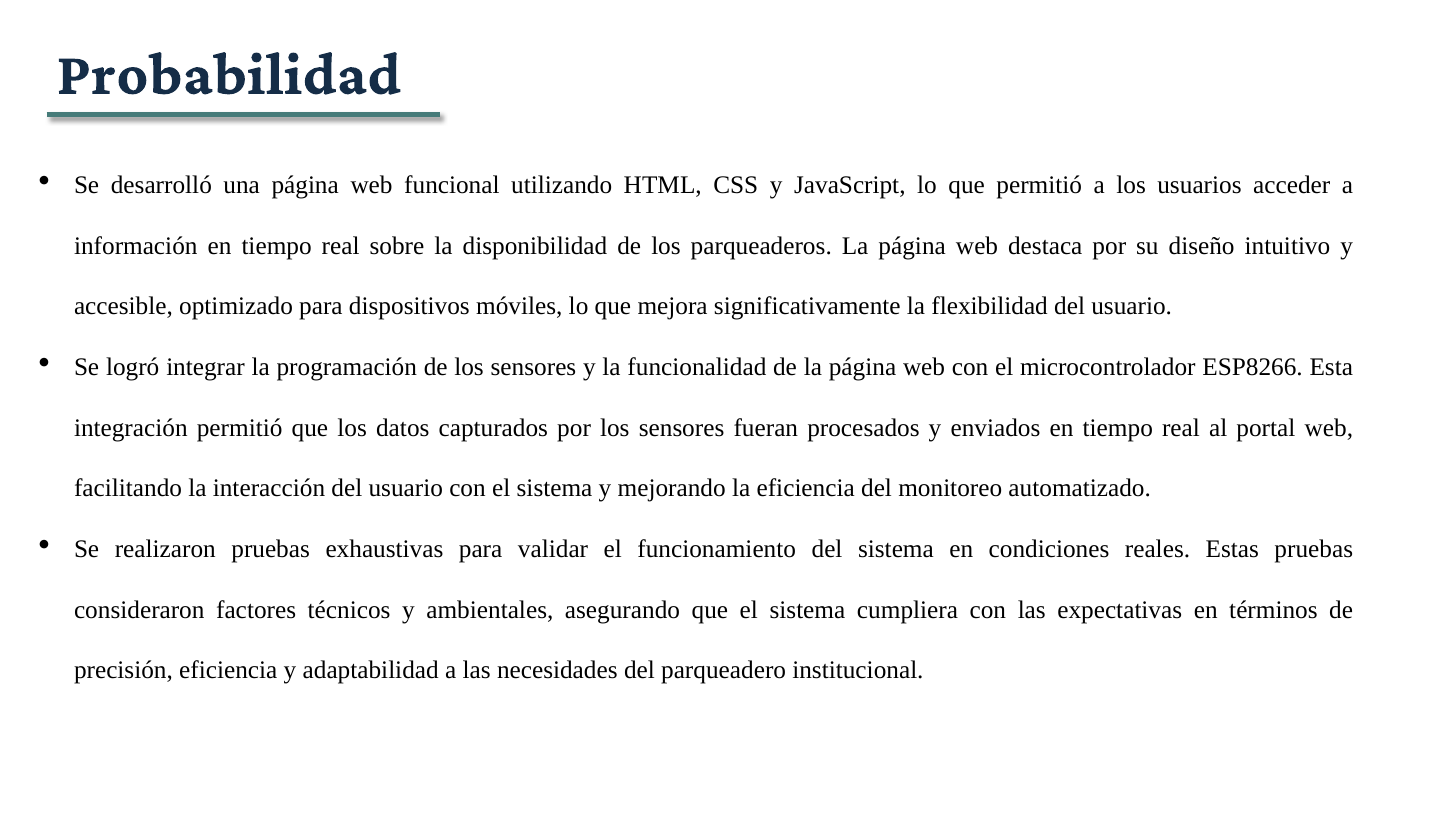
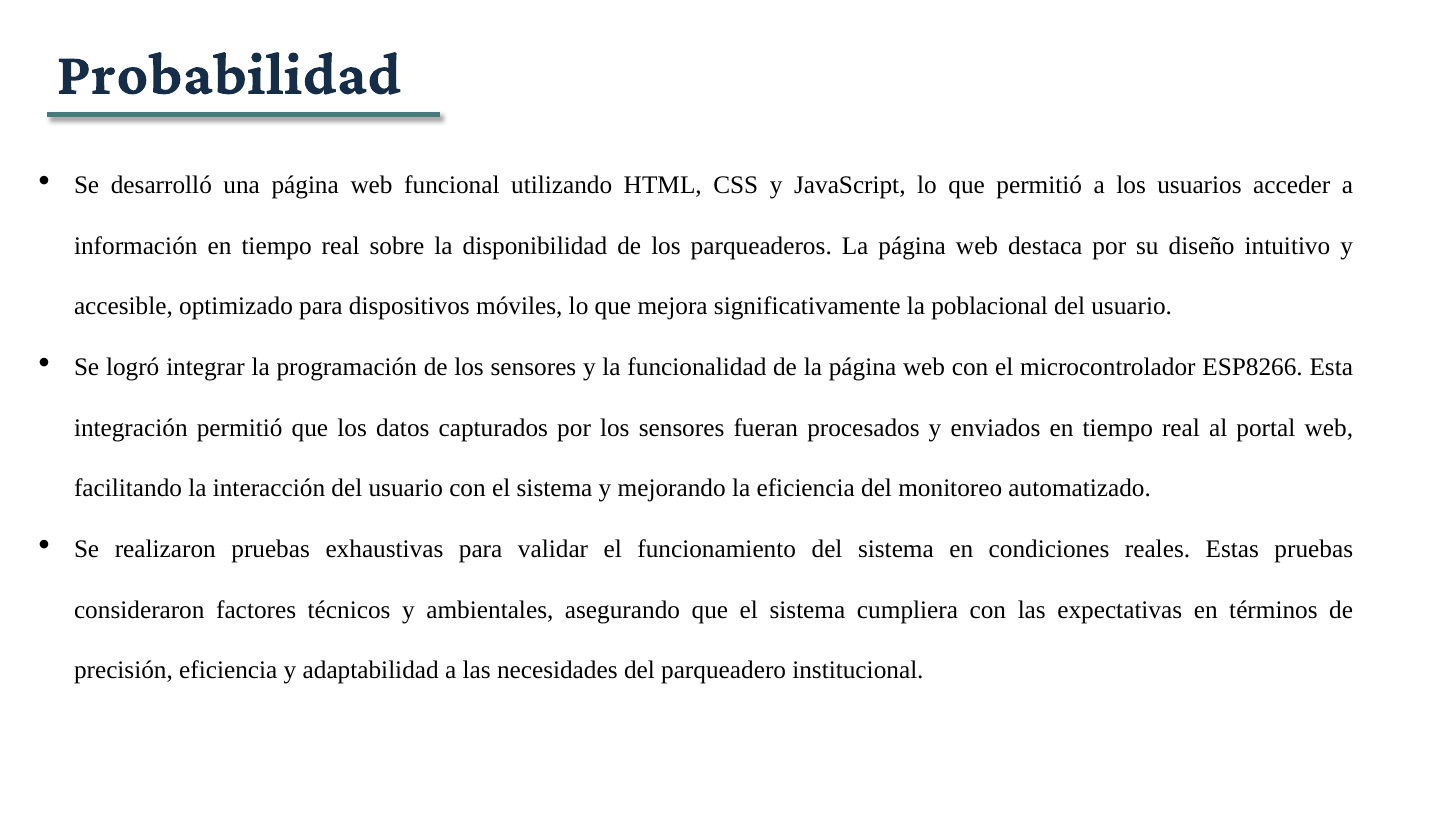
flexibilidad: flexibilidad -> poblacional
